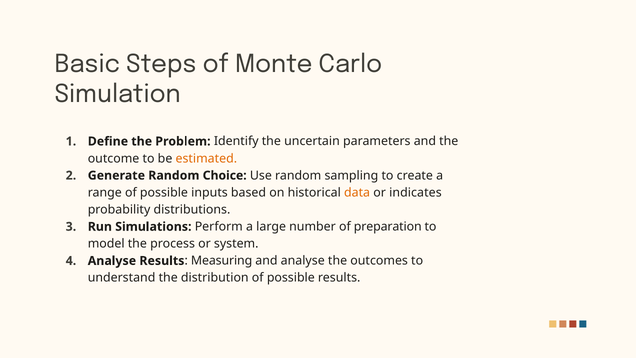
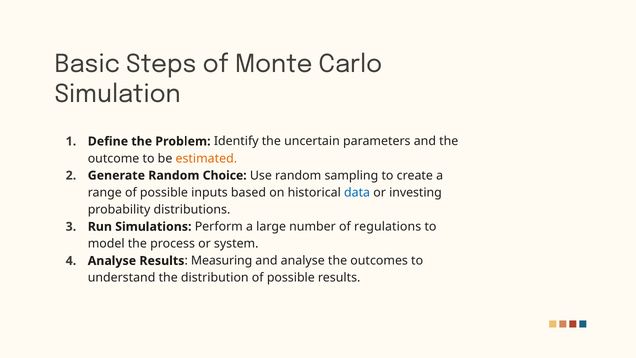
data colour: orange -> blue
indicates: indicates -> investing
preparation: preparation -> regulations
